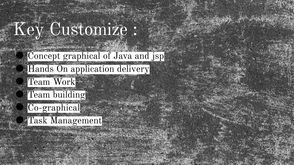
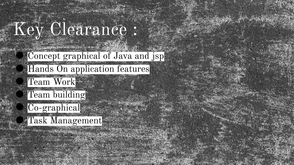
Customize: Customize -> Clearance
delivery: delivery -> features
